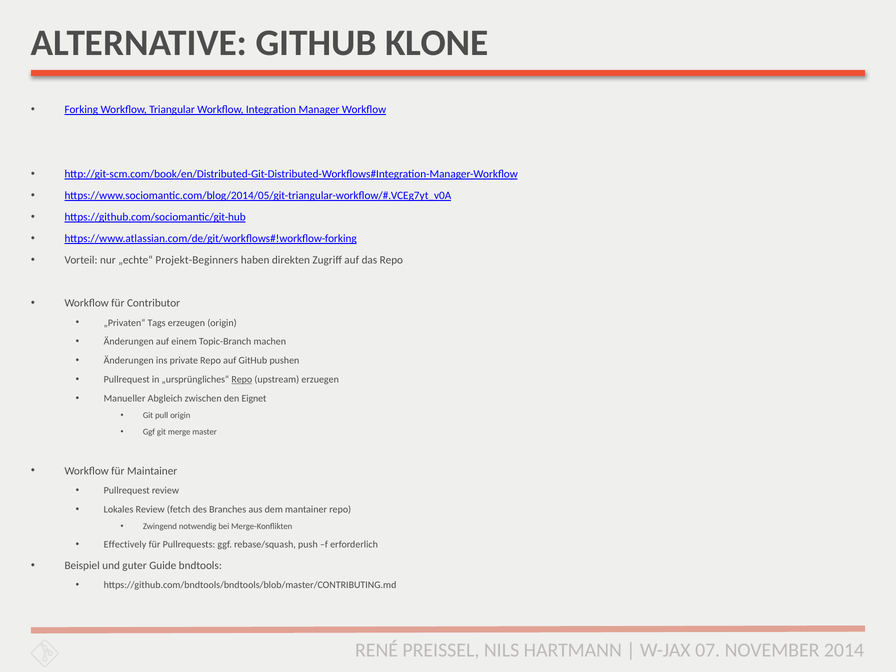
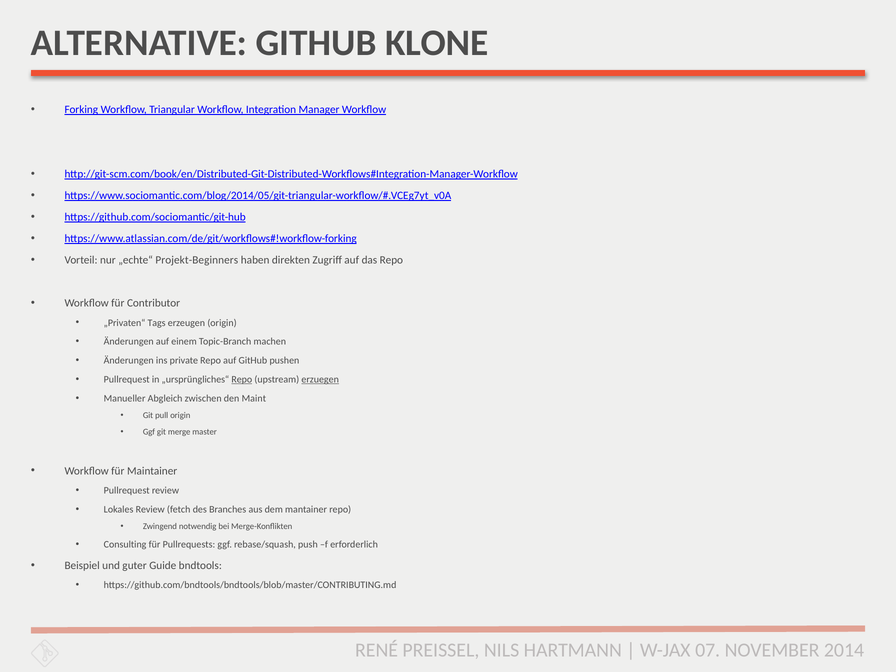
erzuegen underline: none -> present
Eignet: Eignet -> Maint
Effectively: Effectively -> Consulting
